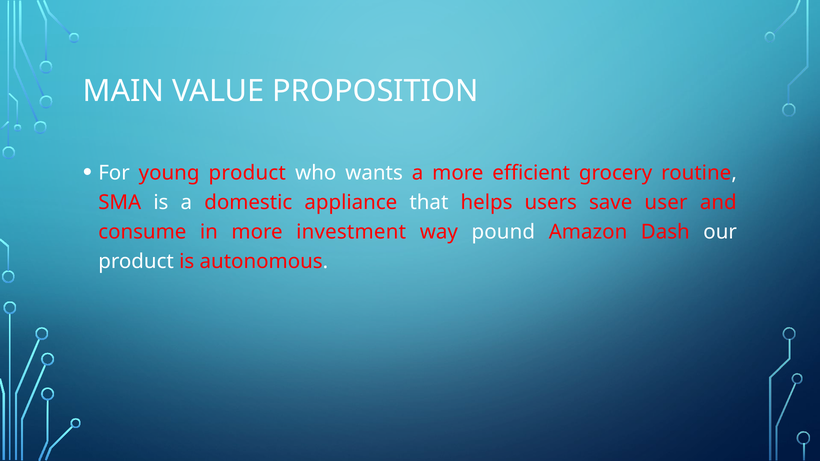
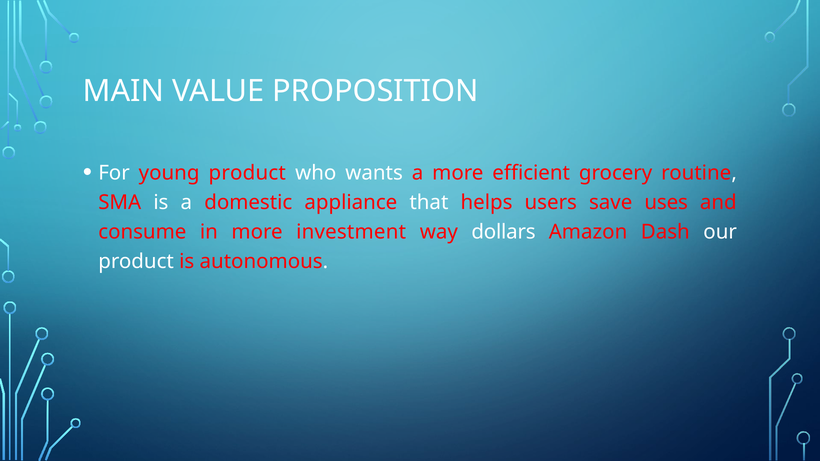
user: user -> uses
pound: pound -> dollars
